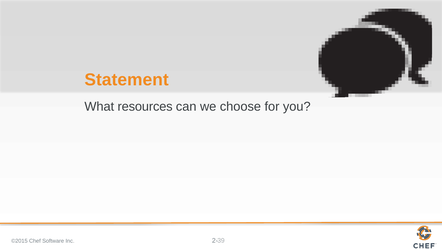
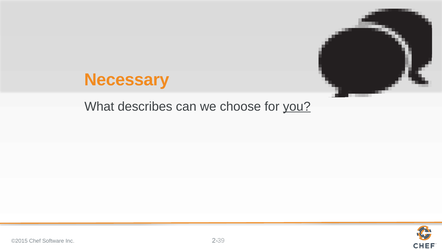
Statement: Statement -> Necessary
resources: resources -> describes
you underline: none -> present
